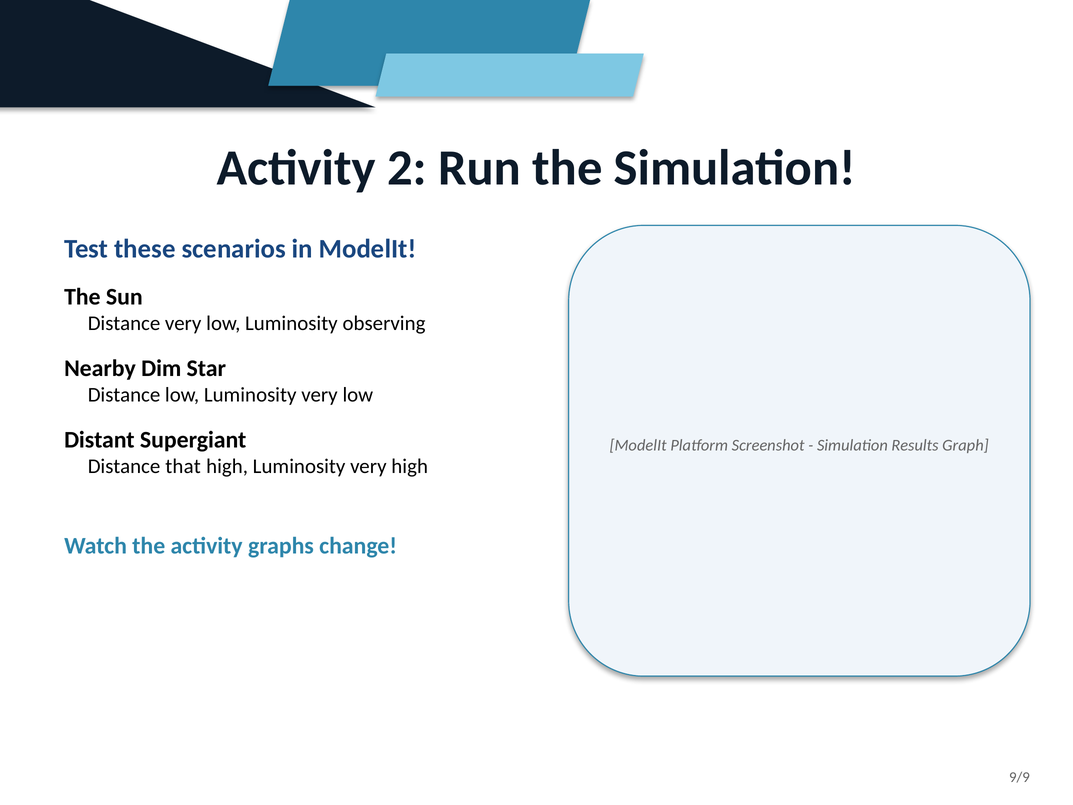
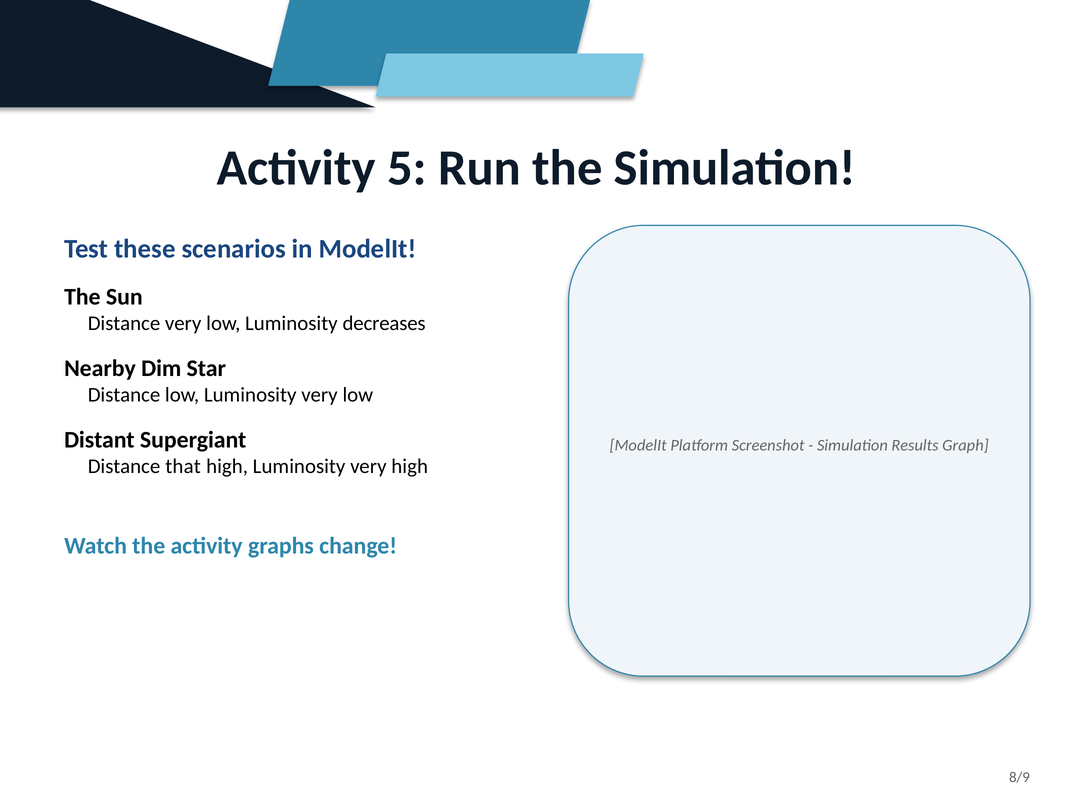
2: 2 -> 5
observing: observing -> decreases
9/9: 9/9 -> 8/9
